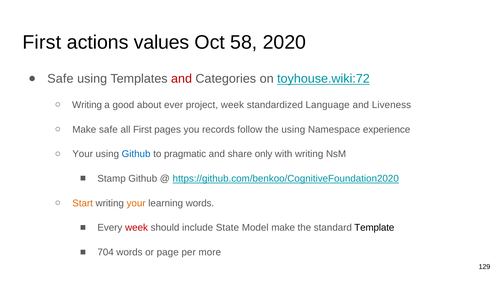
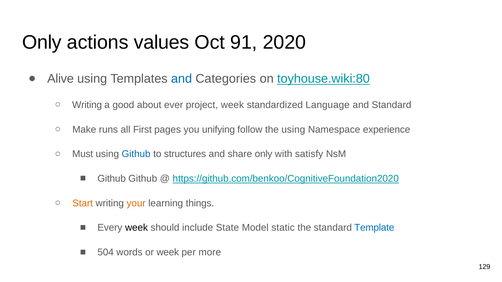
First at (42, 43): First -> Only
58: 58 -> 91
Safe at (60, 79): Safe -> Alive
and at (182, 79) colour: red -> blue
toyhouse.wiki:72: toyhouse.wiki:72 -> toyhouse.wiki:80
and Liveness: Liveness -> Standard
Make safe: safe -> runs
records: records -> unifying
Your at (83, 154): Your -> Must
pragmatic: pragmatic -> structures
with writing: writing -> satisfy
Stamp at (112, 179): Stamp -> Github
learning words: words -> things
week at (137, 228) colour: red -> black
Model make: make -> static
Template colour: black -> blue
704: 704 -> 504
or page: page -> week
